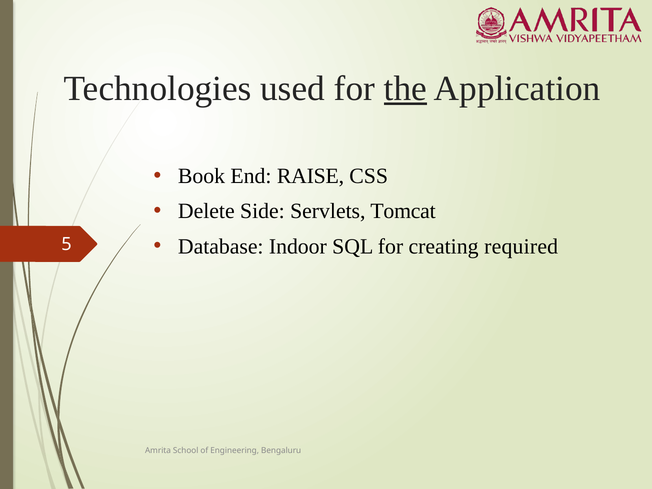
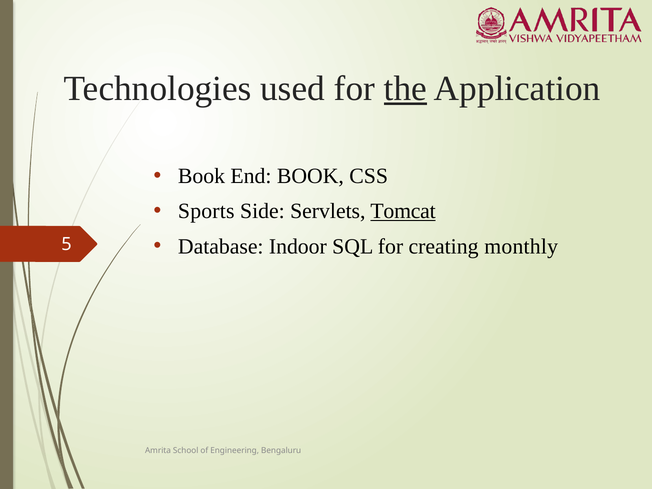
End RAISE: RAISE -> BOOK
Delete: Delete -> Sports
Tomcat underline: none -> present
required: required -> monthly
